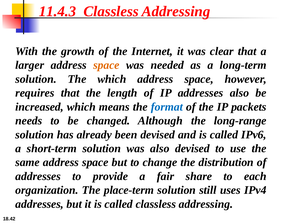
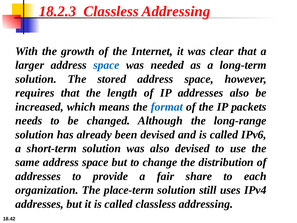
11.4.3: 11.4.3 -> 18.2.3
space at (106, 65) colour: orange -> blue
The which: which -> stored
